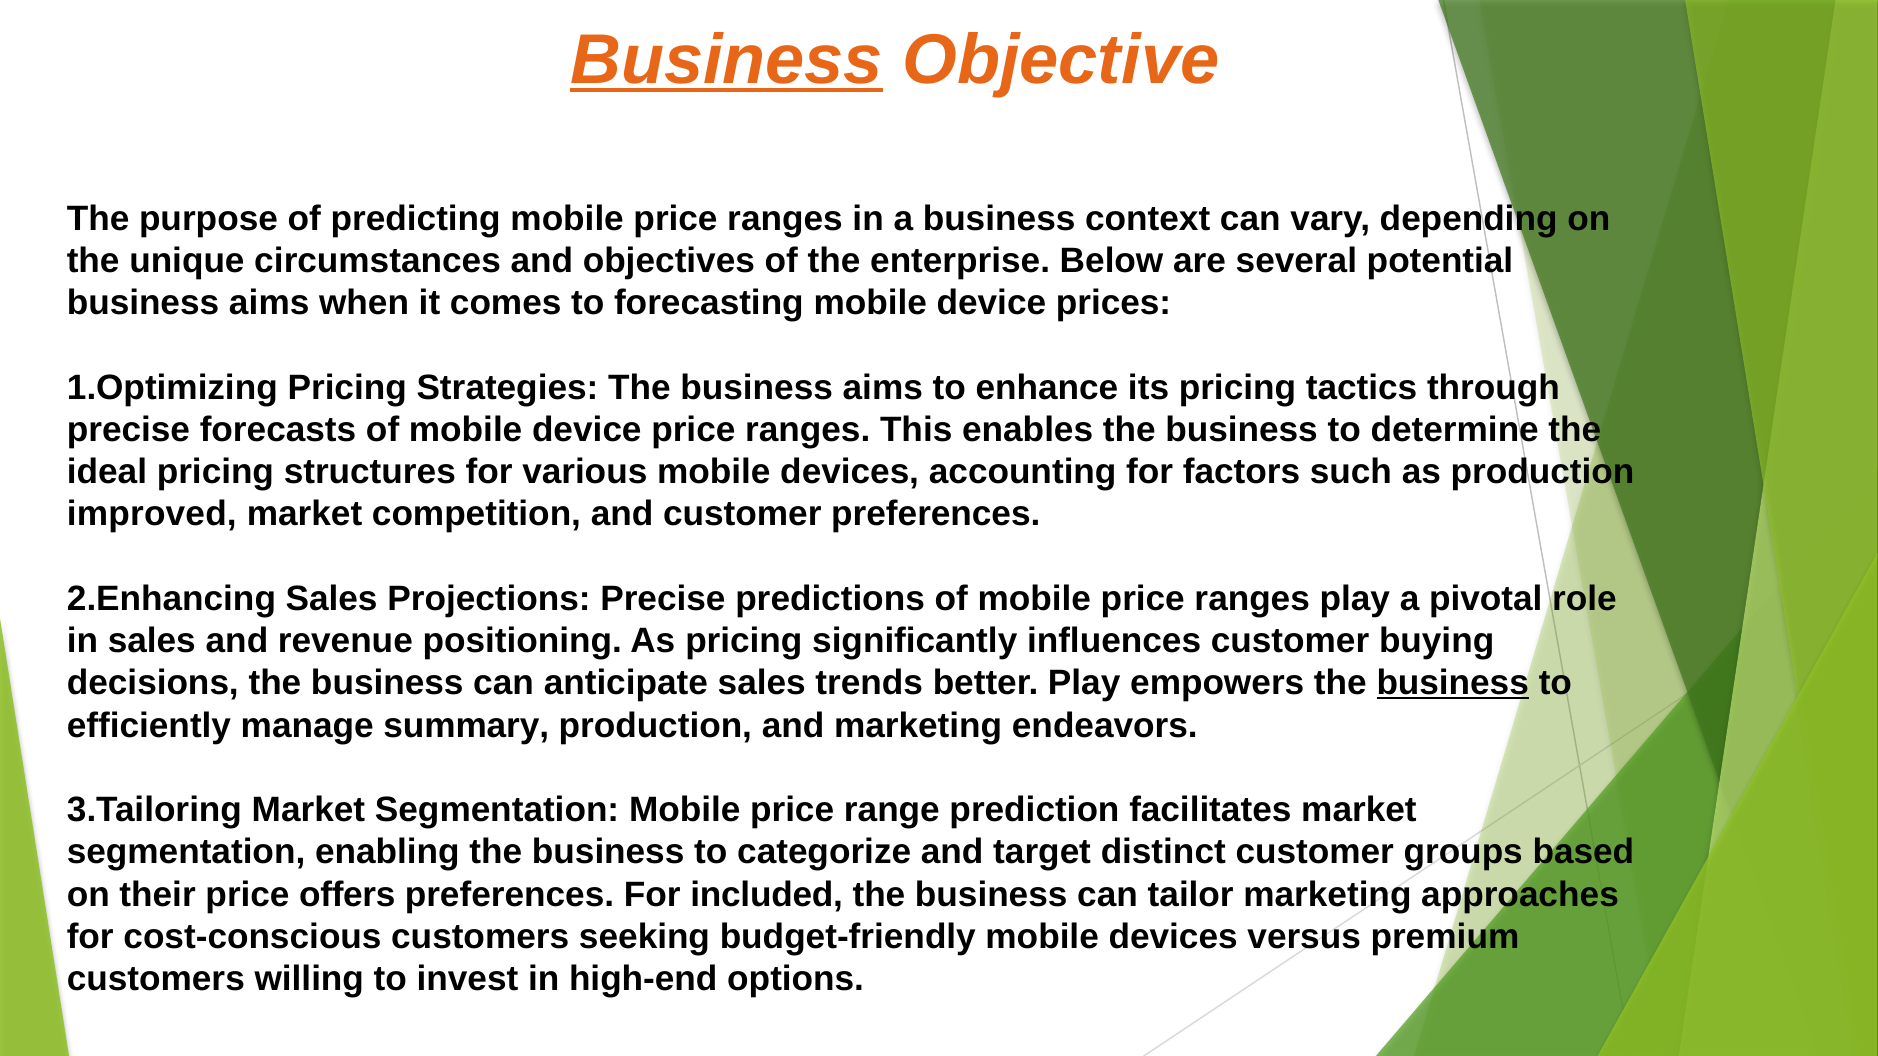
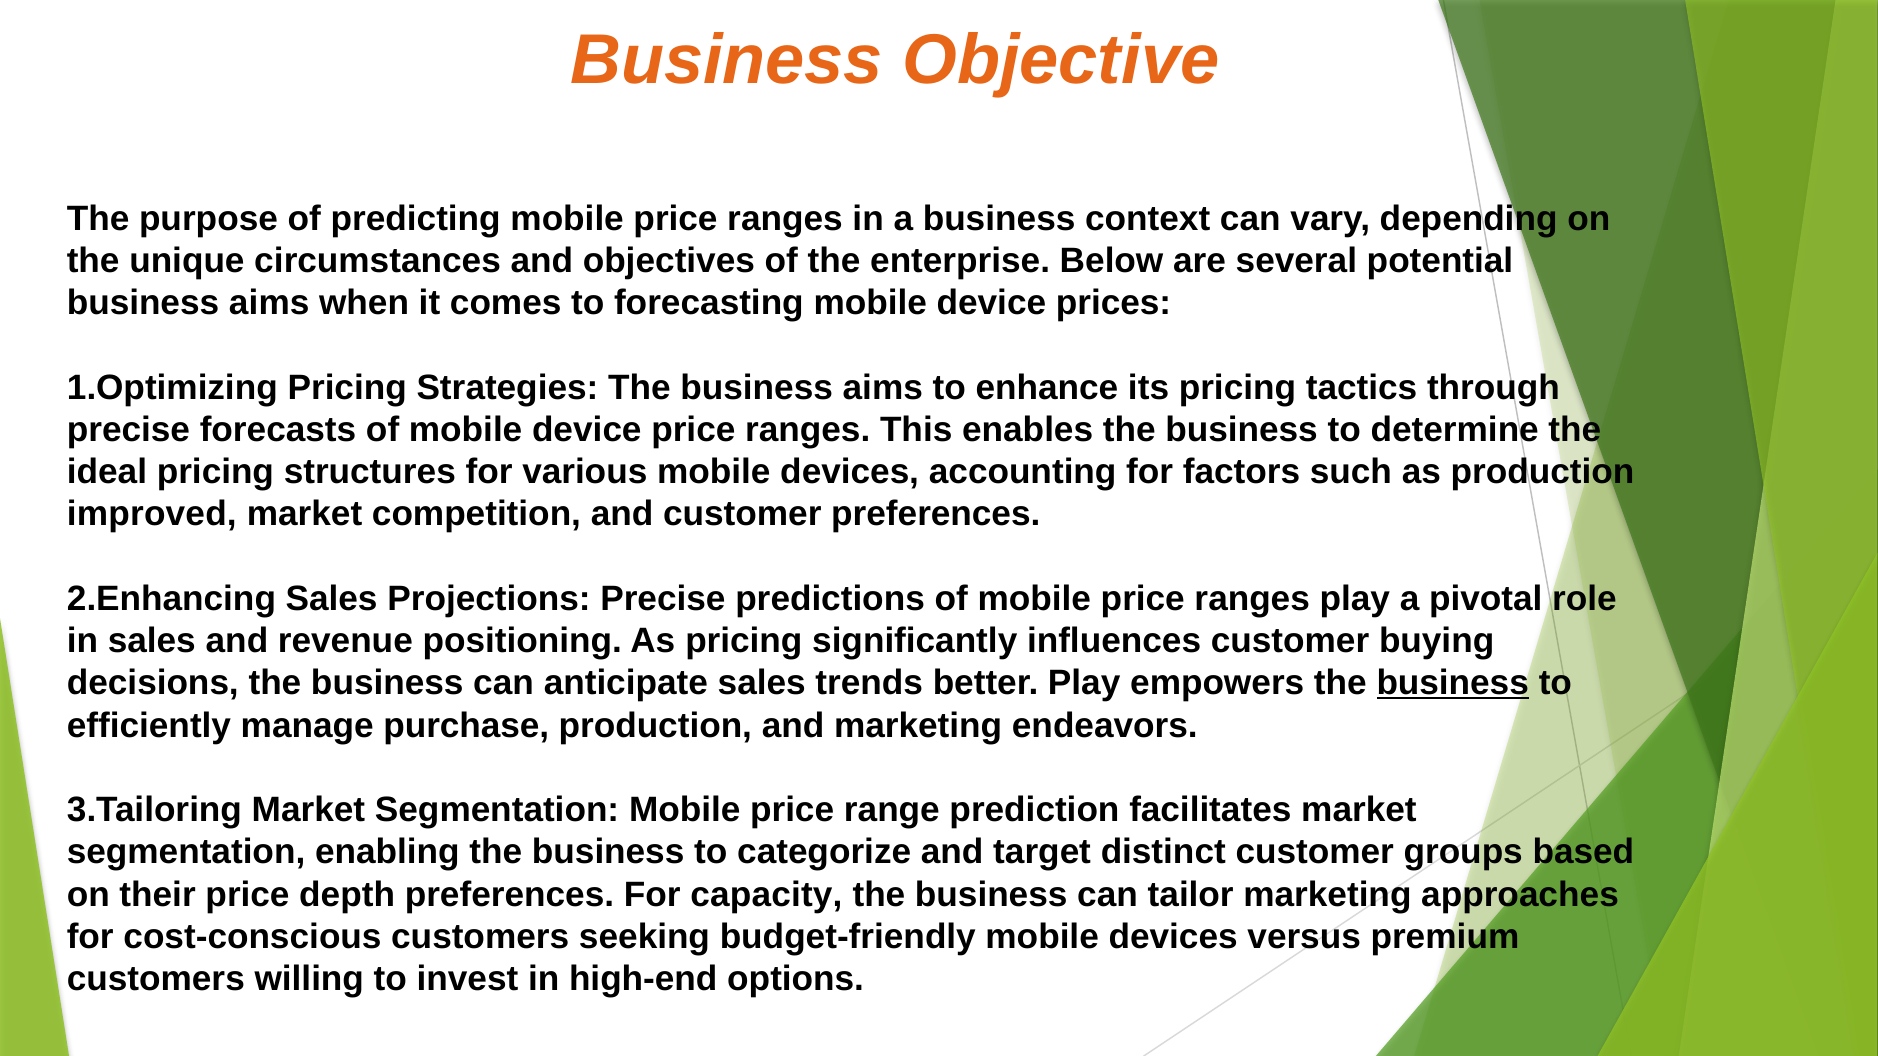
Business at (727, 60) underline: present -> none
summary: summary -> purchase
offers: offers -> depth
included: included -> capacity
